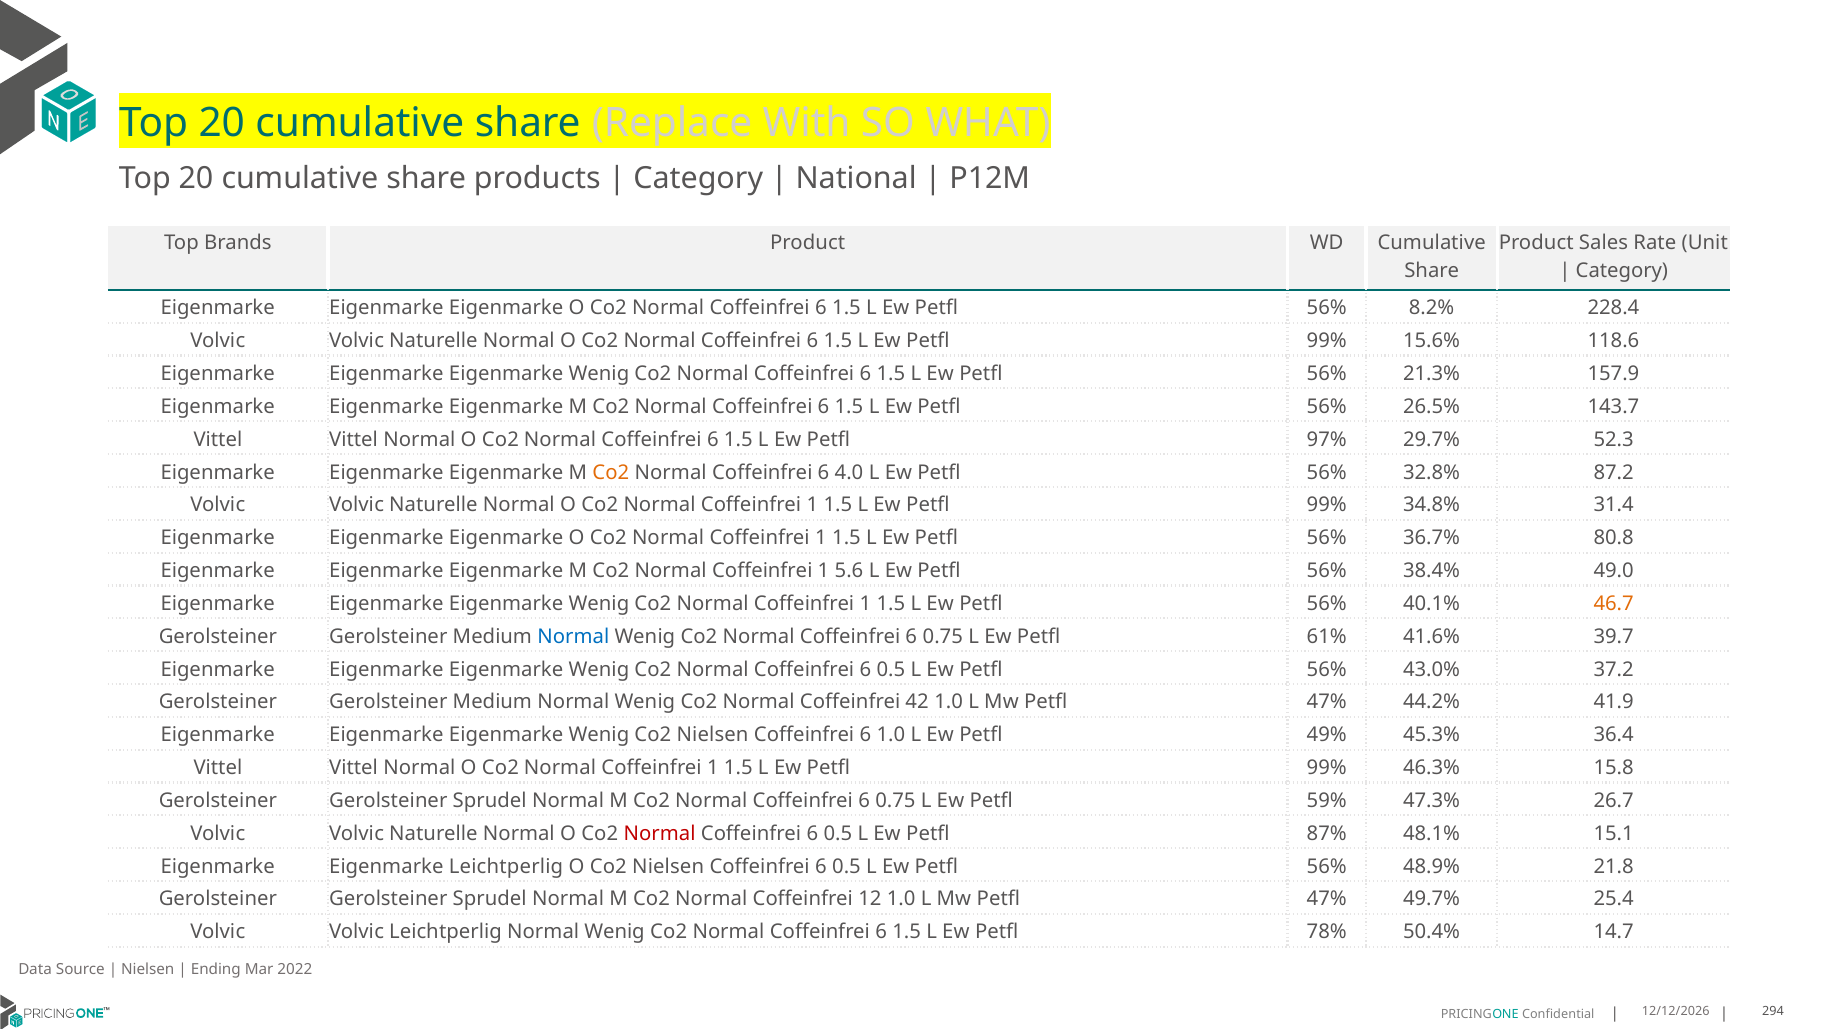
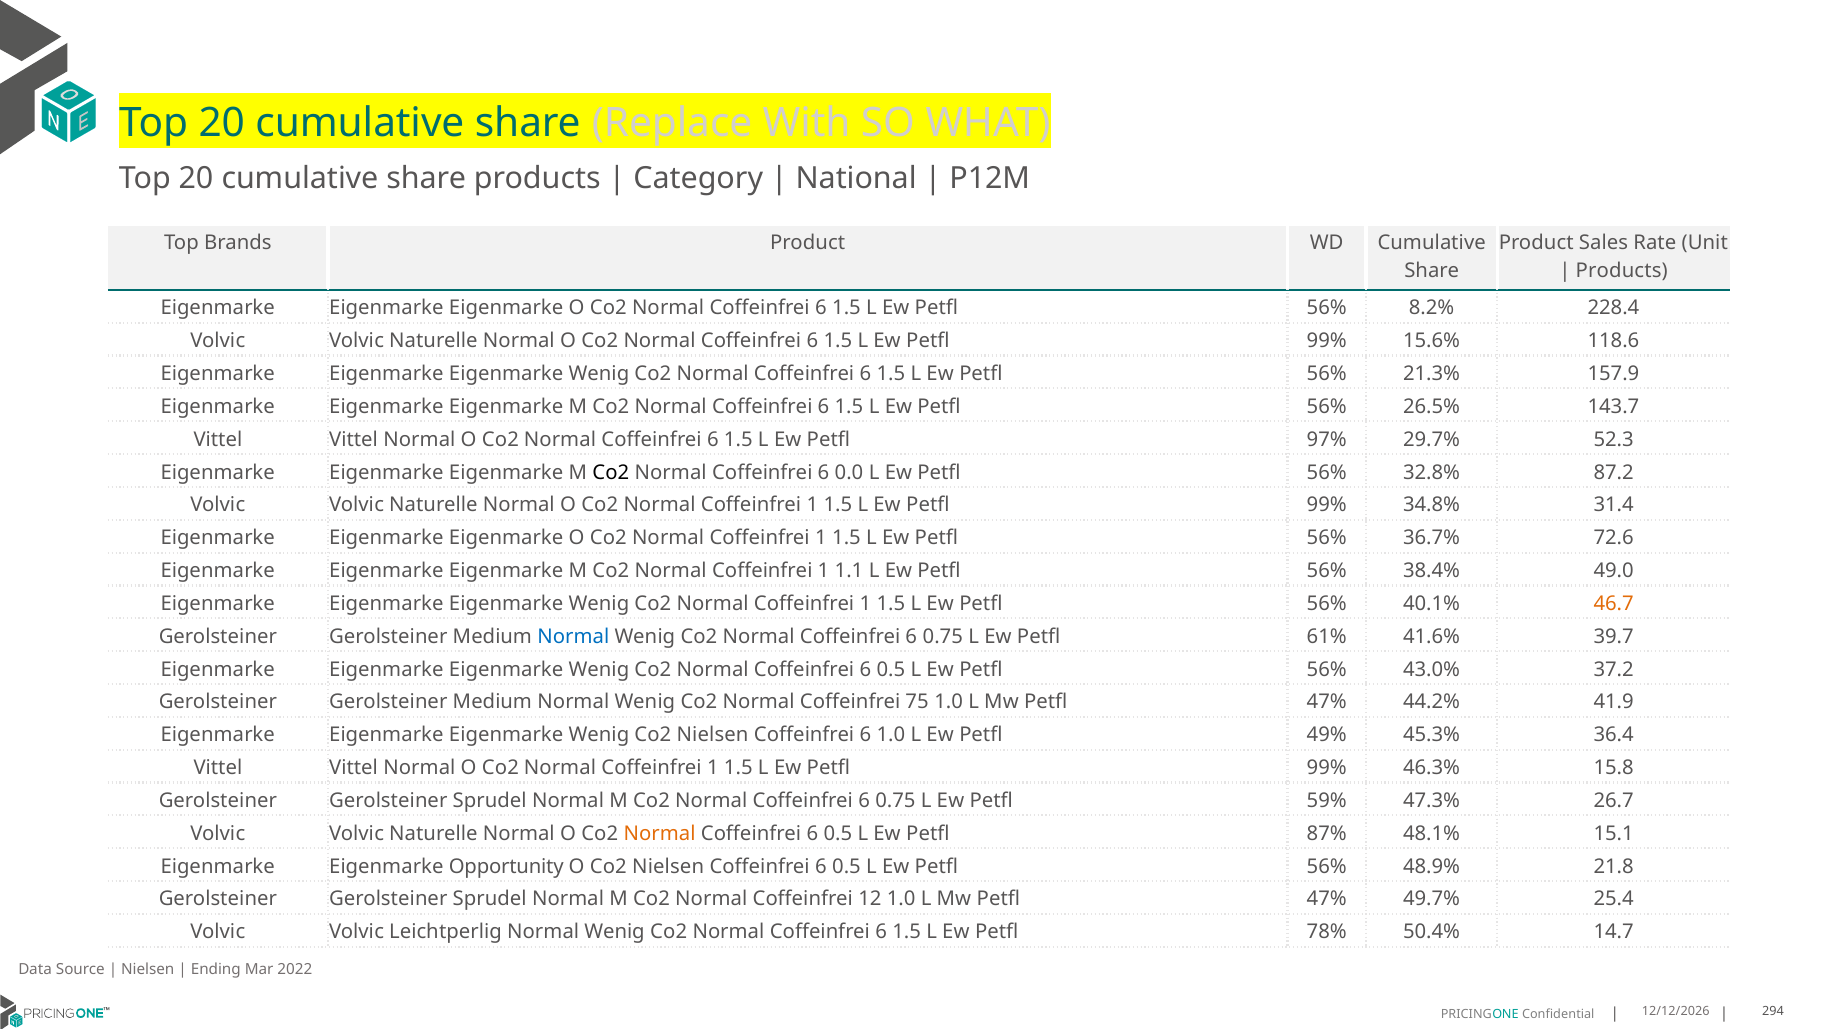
Category at (1622, 271): Category -> Products
Co2 at (611, 472) colour: orange -> black
4.0: 4.0 -> 0.0
80.8: 80.8 -> 72.6
5.6: 5.6 -> 1.1
42: 42 -> 75
Normal at (660, 833) colour: red -> orange
Eigenmarke Leichtperlig: Leichtperlig -> Opportunity
